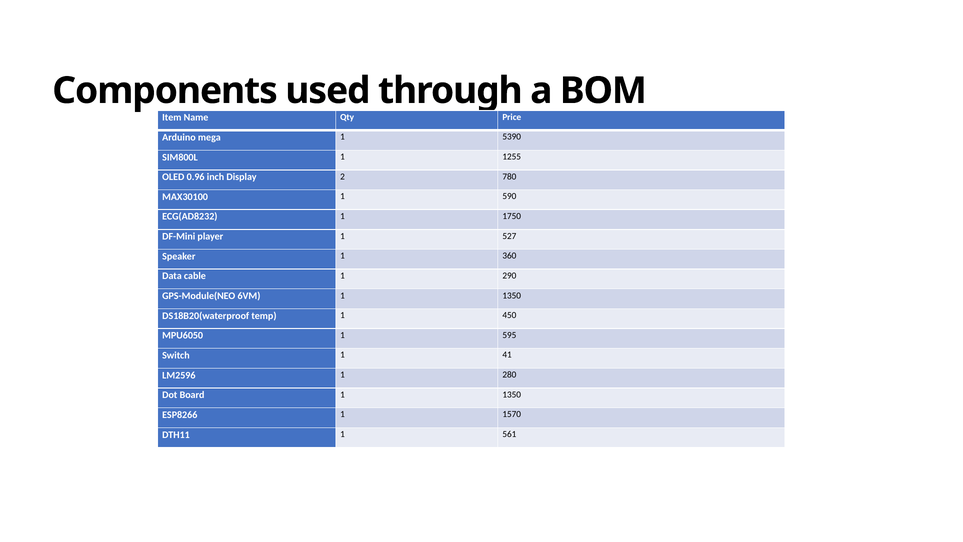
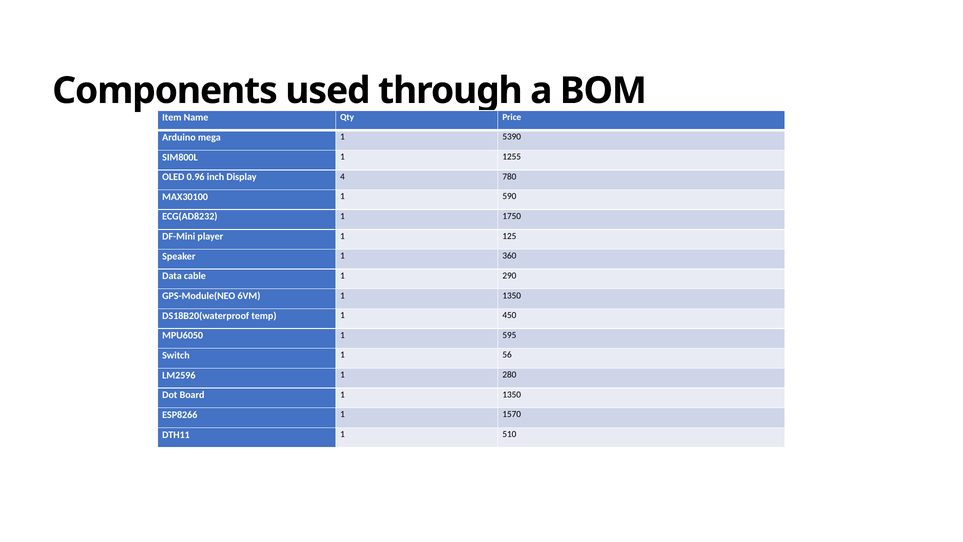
2: 2 -> 4
527: 527 -> 125
41: 41 -> 56
561: 561 -> 510
